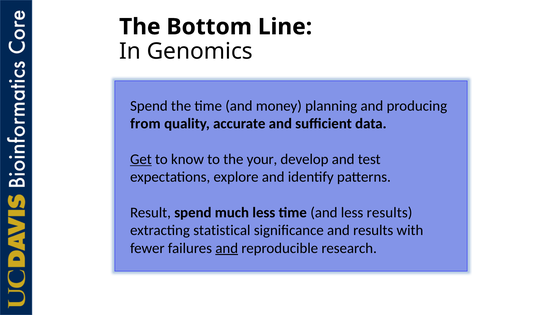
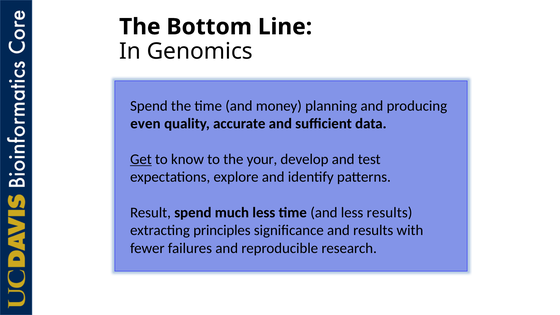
from: from -> even
statistical: statistical -> principles
and at (227, 248) underline: present -> none
